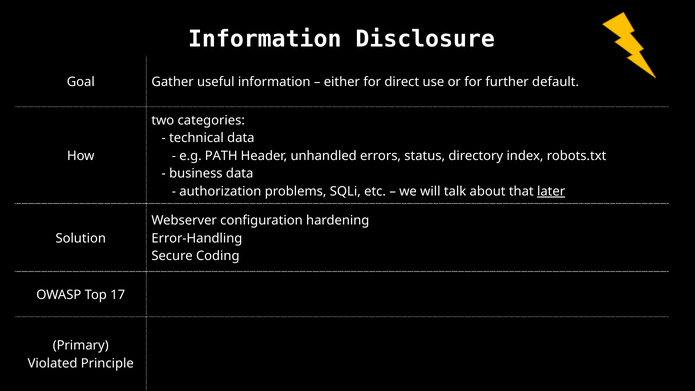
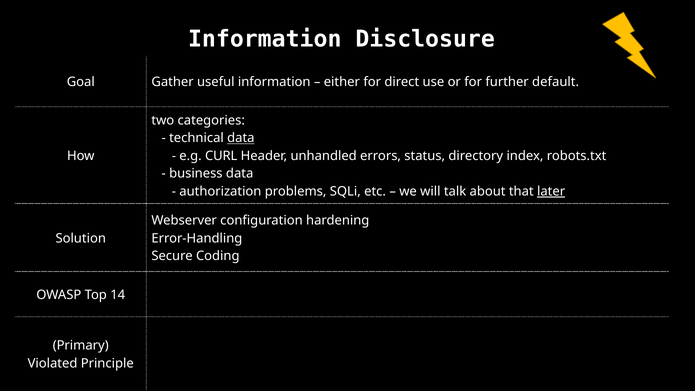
data at (241, 138) underline: none -> present
PATH: PATH -> CURL
17: 17 -> 14
